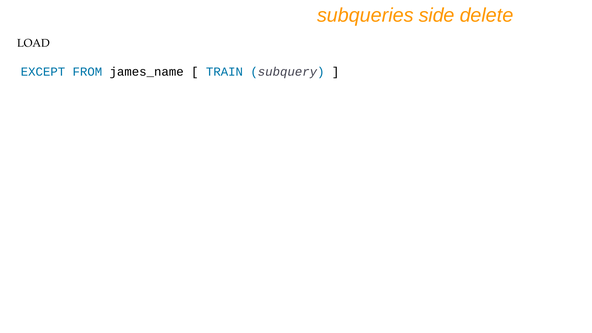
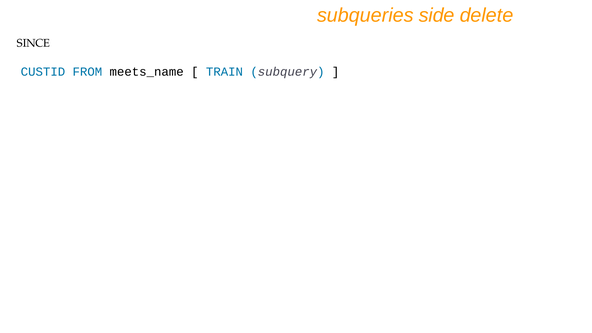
LOAD: LOAD -> SINCE
EXCEPT: EXCEPT -> CUSTID
james_name: james_name -> meets_name
